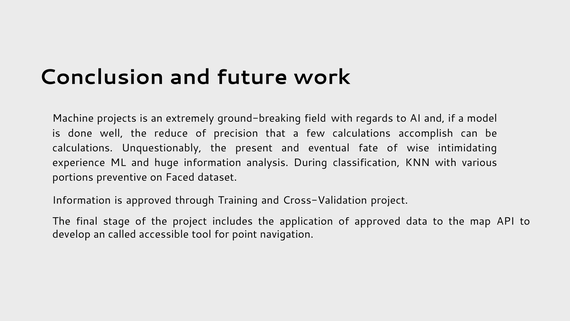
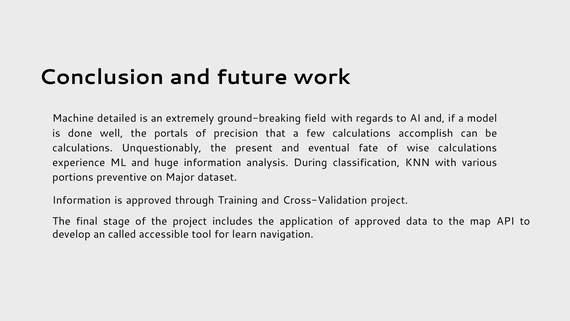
projects: projects -> detailed
reduce: reduce -> portals
wise intimidating: intimidating -> calculations
Faced: Faced -> Major
point: point -> learn
